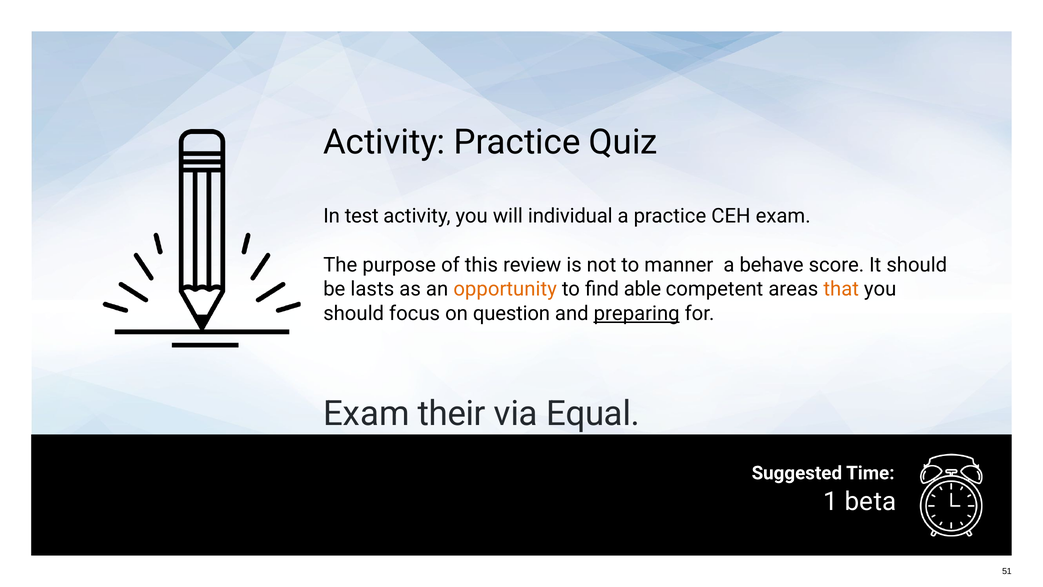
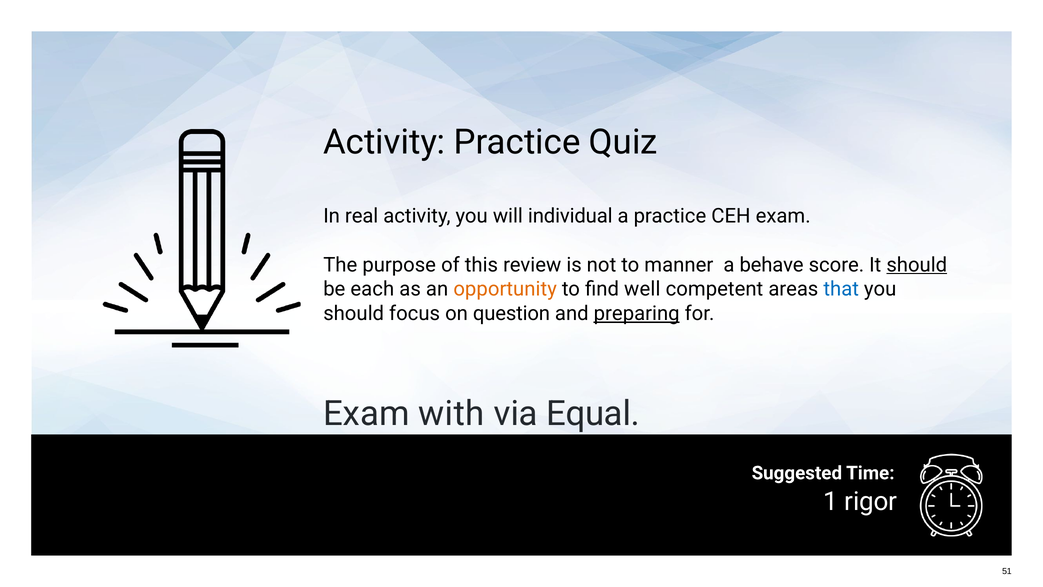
test: test -> real
should at (917, 265) underline: none -> present
lasts: lasts -> each
able: able -> well
that colour: orange -> blue
their: their -> with
beta: beta -> rigor
